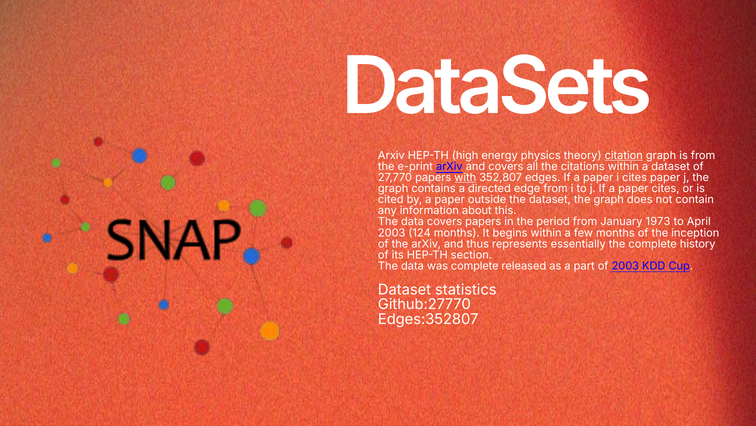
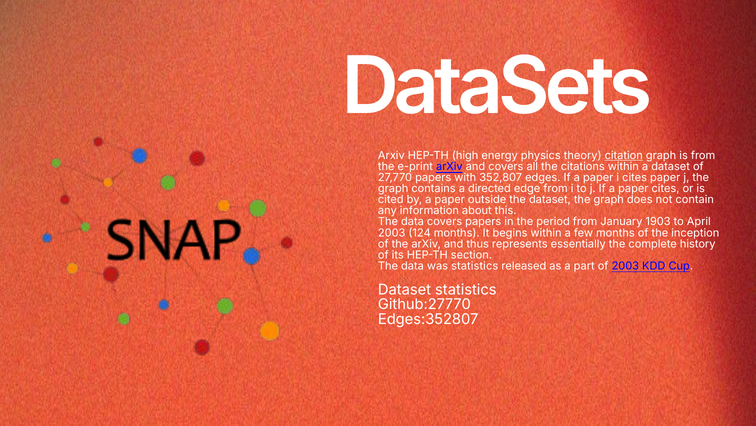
with underline: present -> none
1973: 1973 -> 1903
was complete: complete -> statistics
